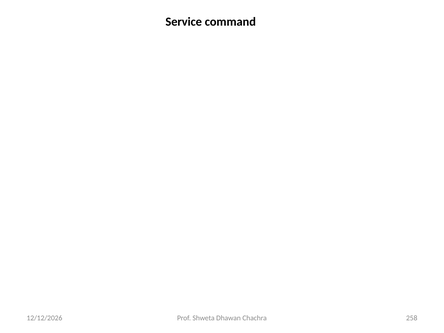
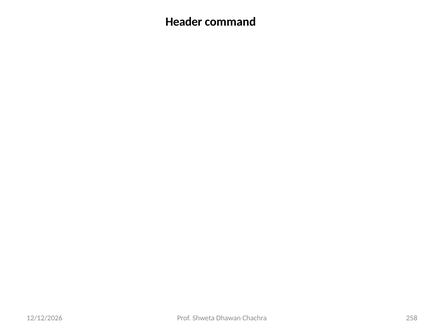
Service: Service -> Header
